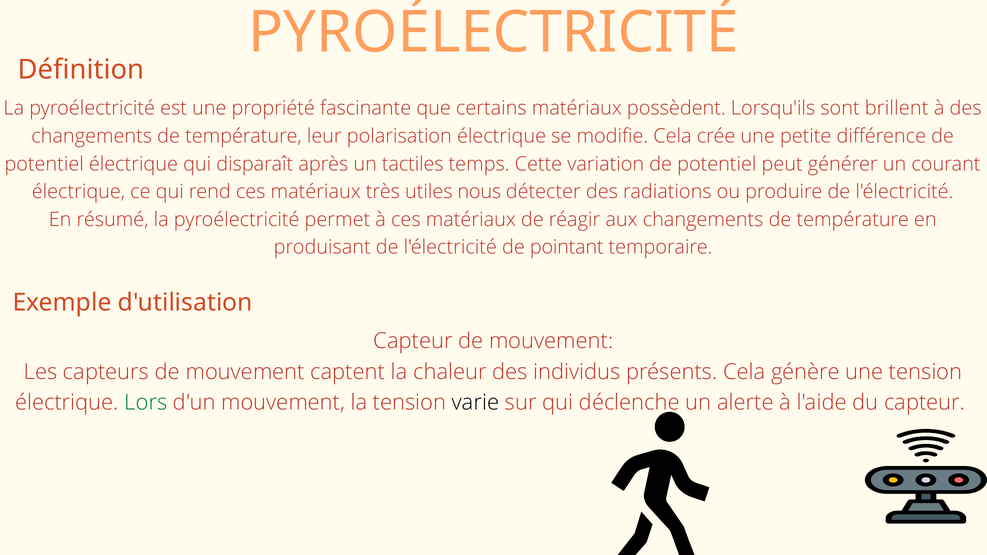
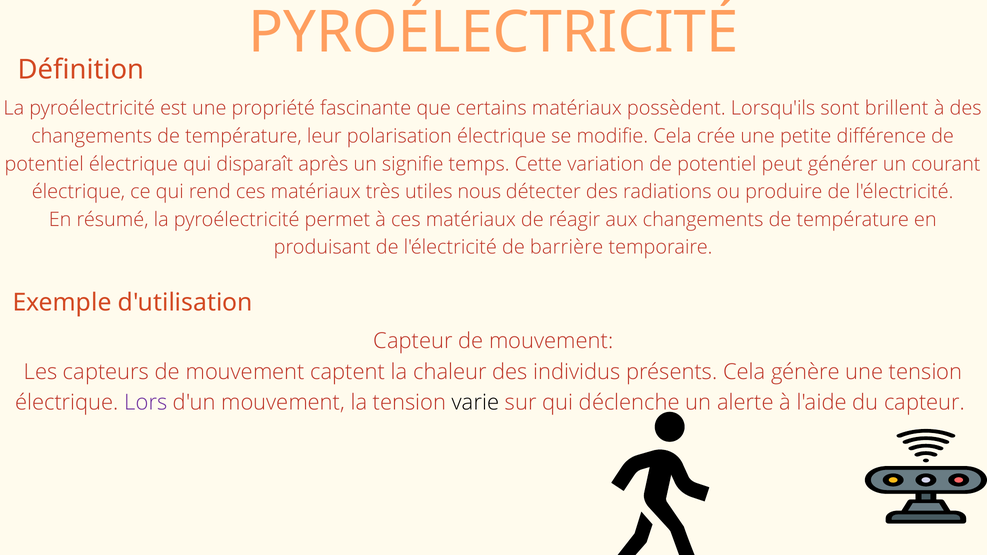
tactiles: tactiles -> signifie
pointant: pointant -> barrière
Lors colour: green -> purple
